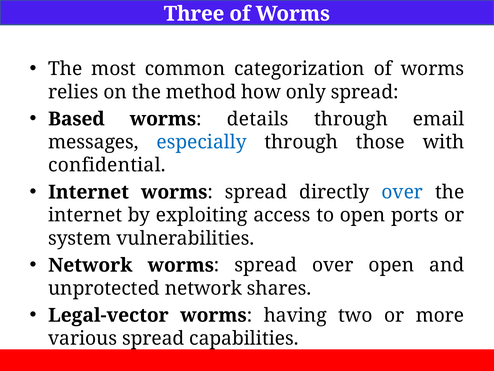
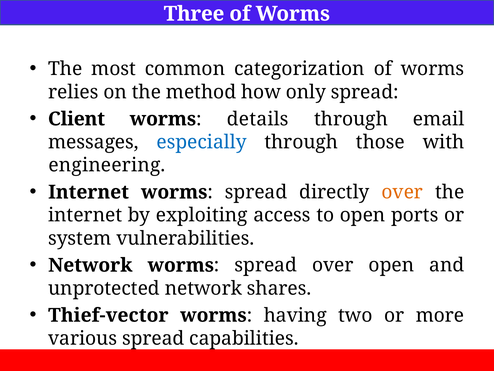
Based: Based -> Client
confidential: confidential -> engineering
over at (402, 192) colour: blue -> orange
Legal-vector: Legal-vector -> Thief-vector
